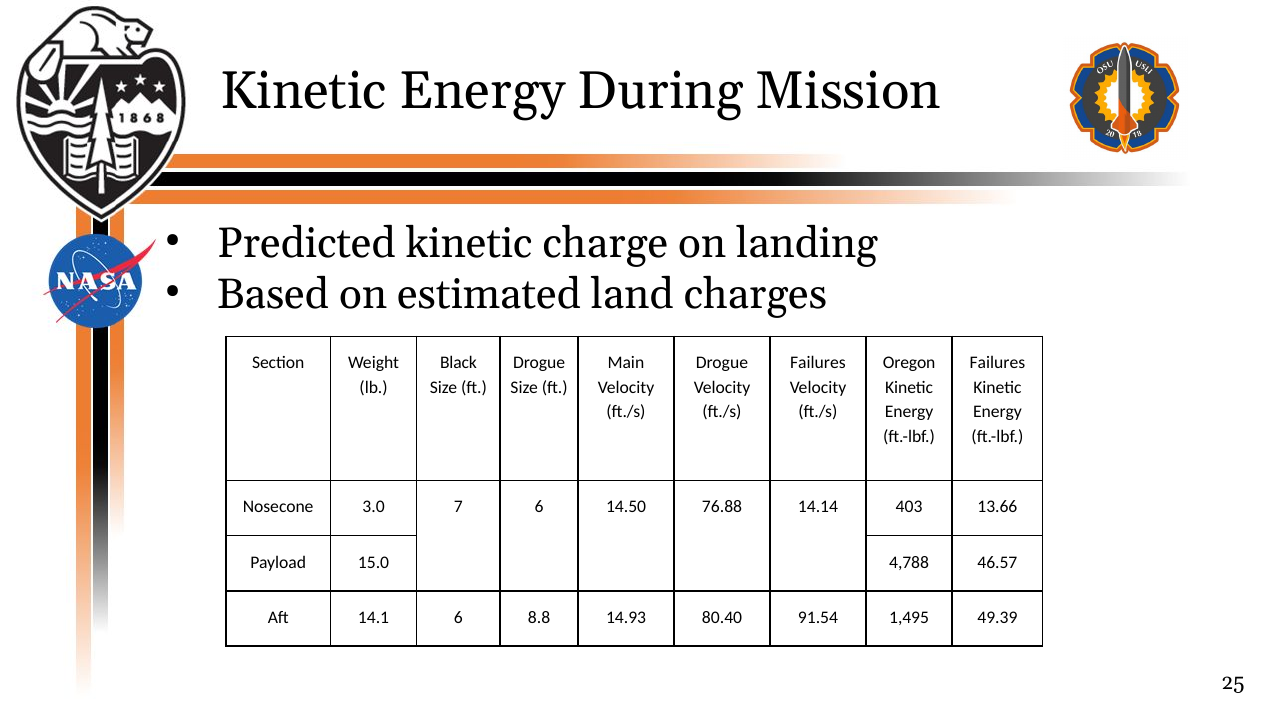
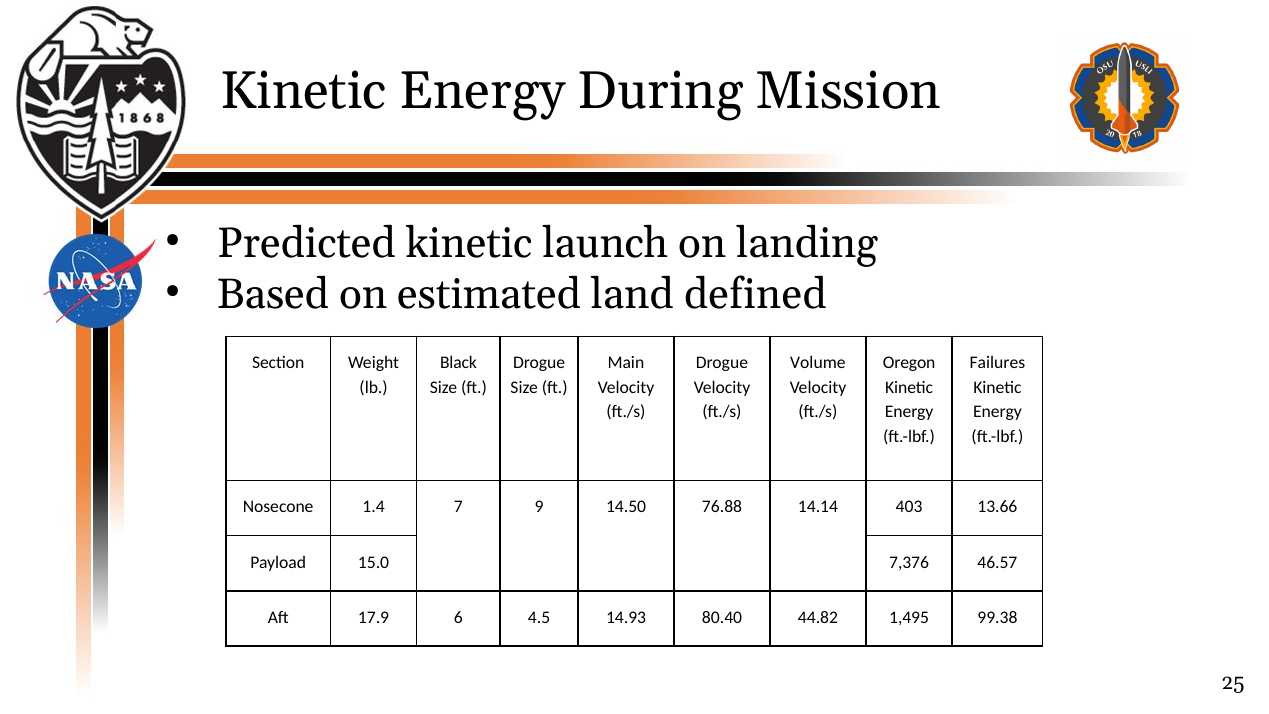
charge: charge -> launch
charges: charges -> defined
Failures at (818, 363): Failures -> Volume
3.0: 3.0 -> 1.4
7 6: 6 -> 9
4,788: 4,788 -> 7,376
14.1: 14.1 -> 17.9
8.8: 8.8 -> 4.5
91.54: 91.54 -> 44.82
49.39: 49.39 -> 99.38
